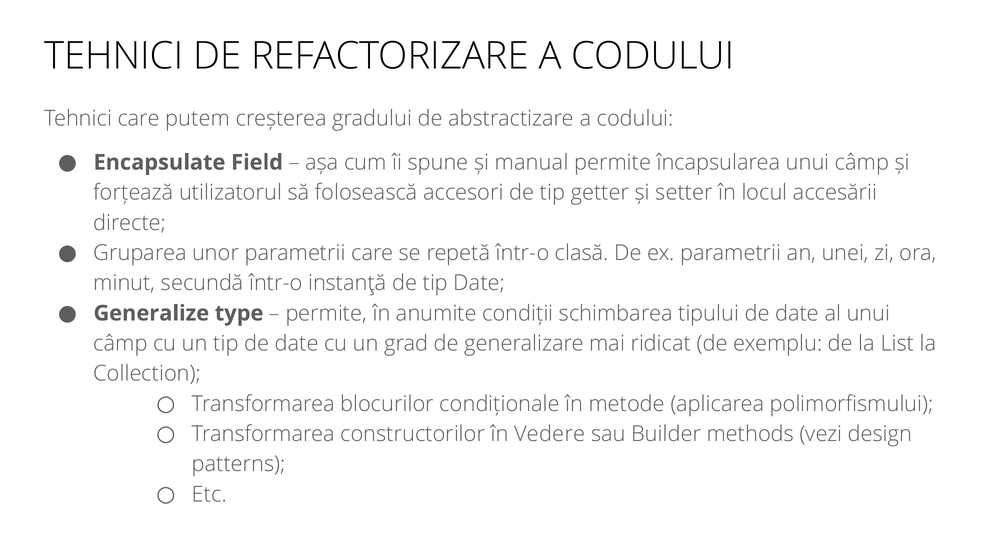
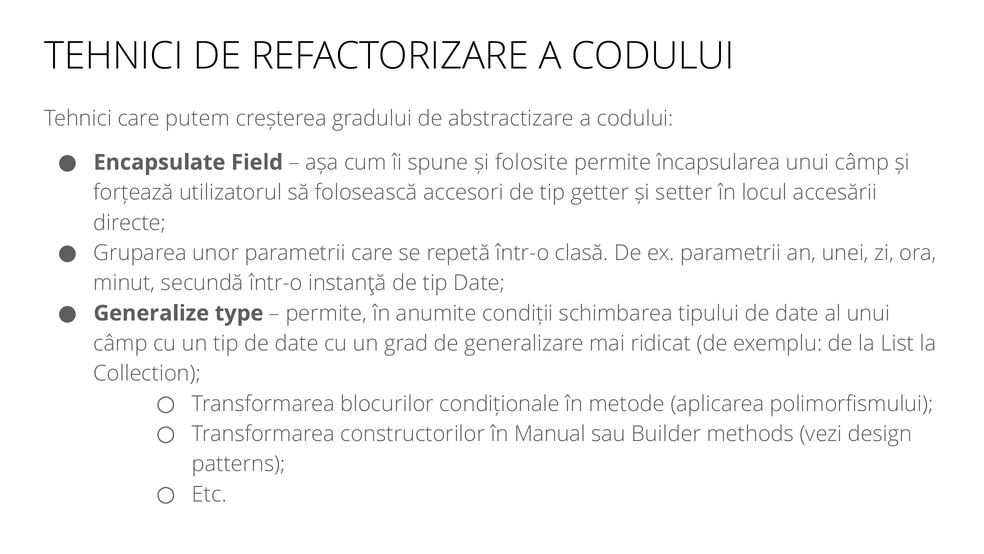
manual: manual -> folosite
Vedere: Vedere -> Manual
